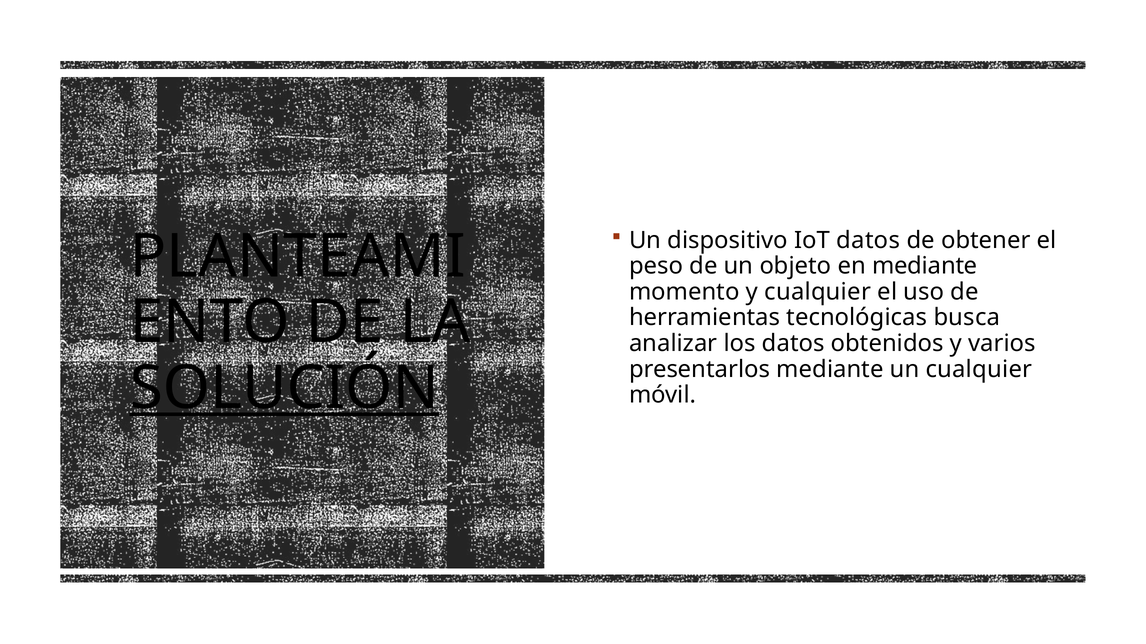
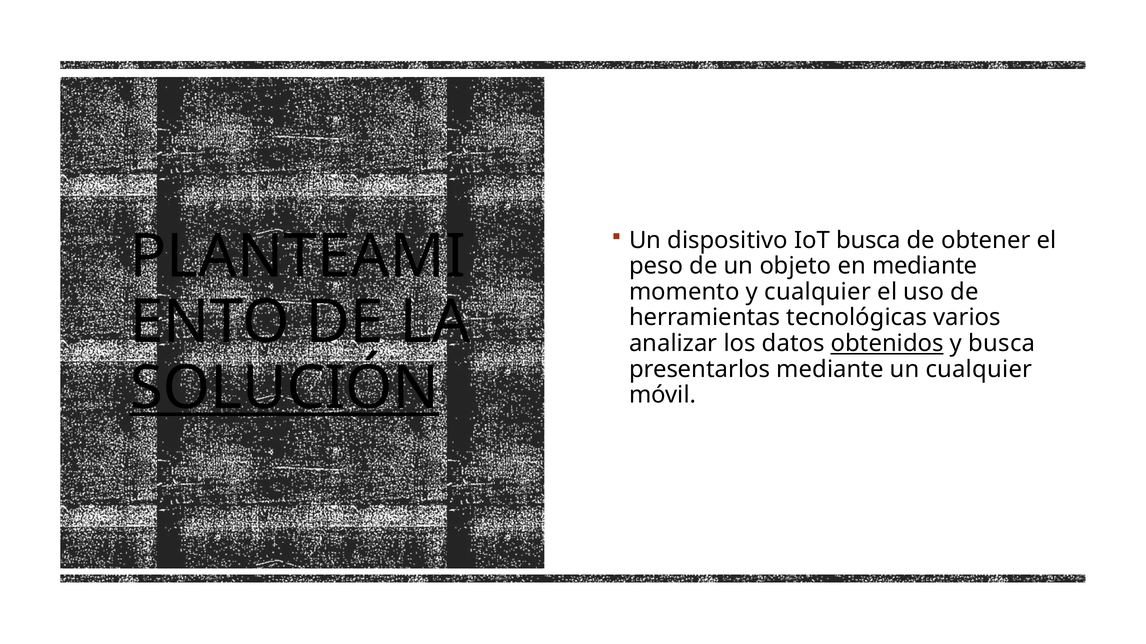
IoT datos: datos -> busca
busca: busca -> varios
obtenidos underline: none -> present
y varios: varios -> busca
